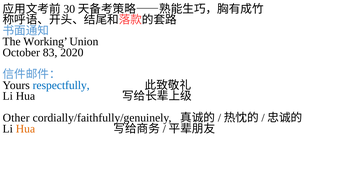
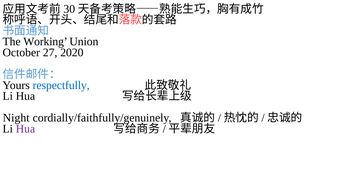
83: 83 -> 27
Other: Other -> Night
Hua at (25, 129) colour: orange -> purple
